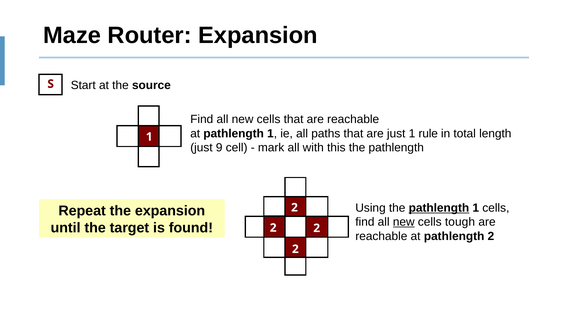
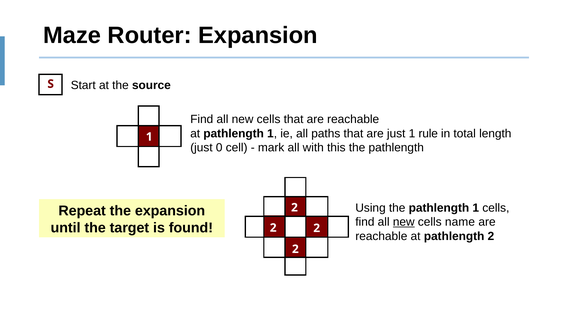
9: 9 -> 0
pathlength at (439, 208) underline: present -> none
tough: tough -> name
